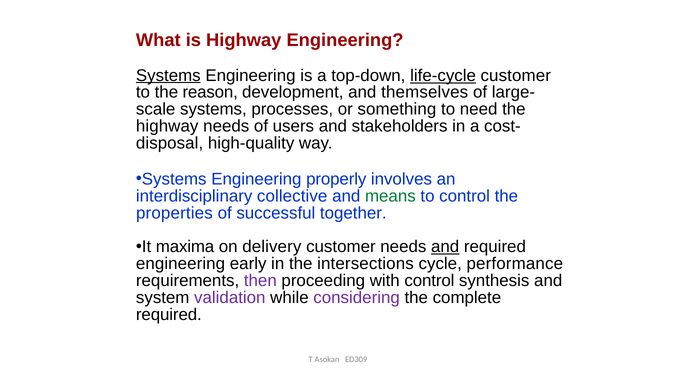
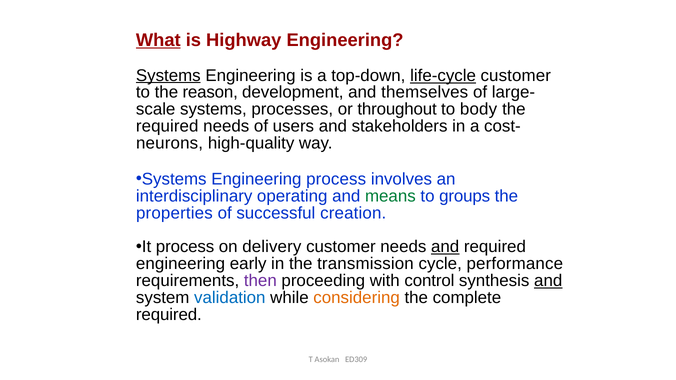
What underline: none -> present
something: something -> throughout
need: need -> body
highway at (167, 126): highway -> required
disposal: disposal -> neurons
Engineering properly: properly -> process
collective: collective -> operating
to control: control -> groups
together: together -> creation
It maxima: maxima -> process
intersections: intersections -> transmission
and at (548, 281) underline: none -> present
validation colour: purple -> blue
considering colour: purple -> orange
